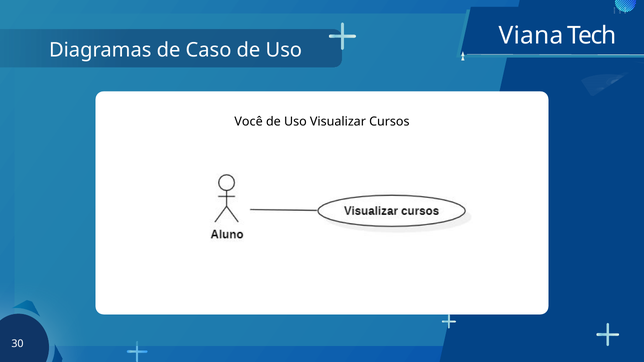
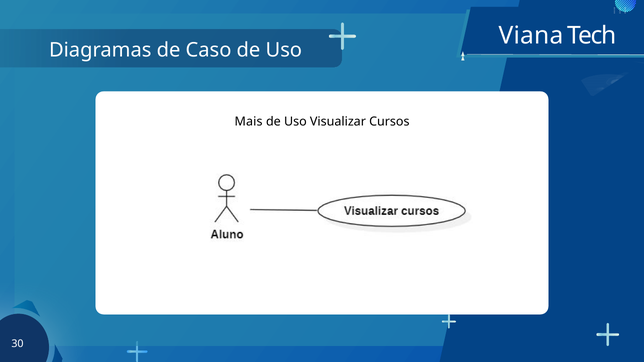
Você: Você -> Mais
